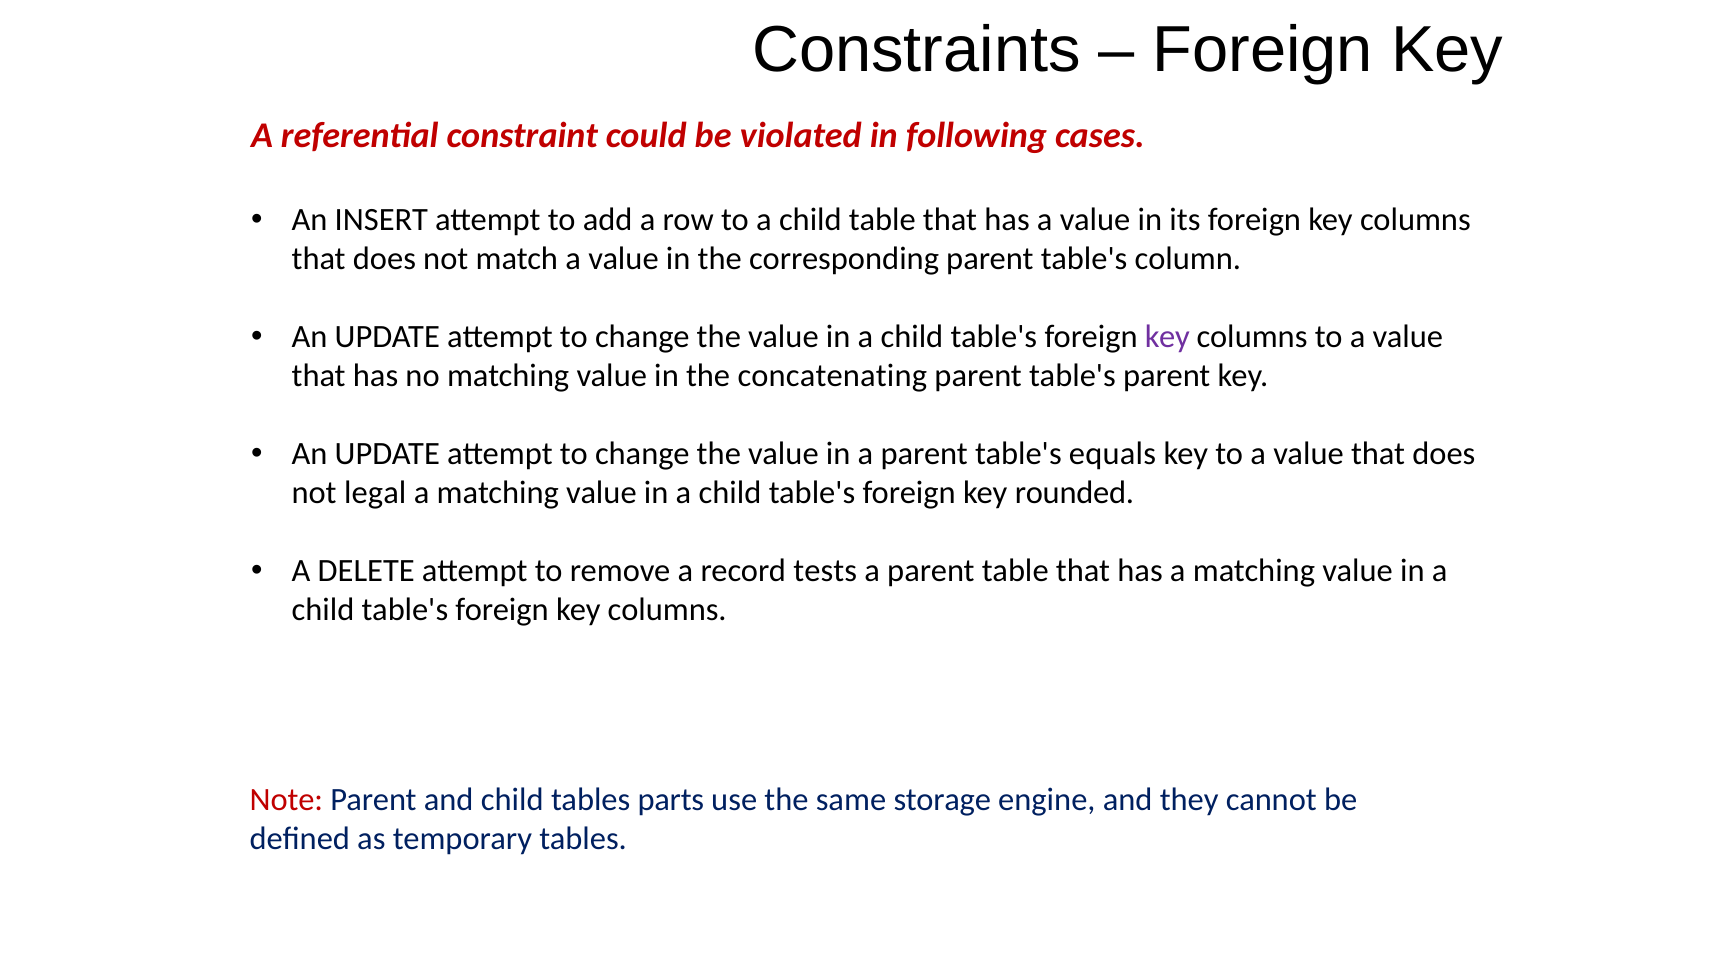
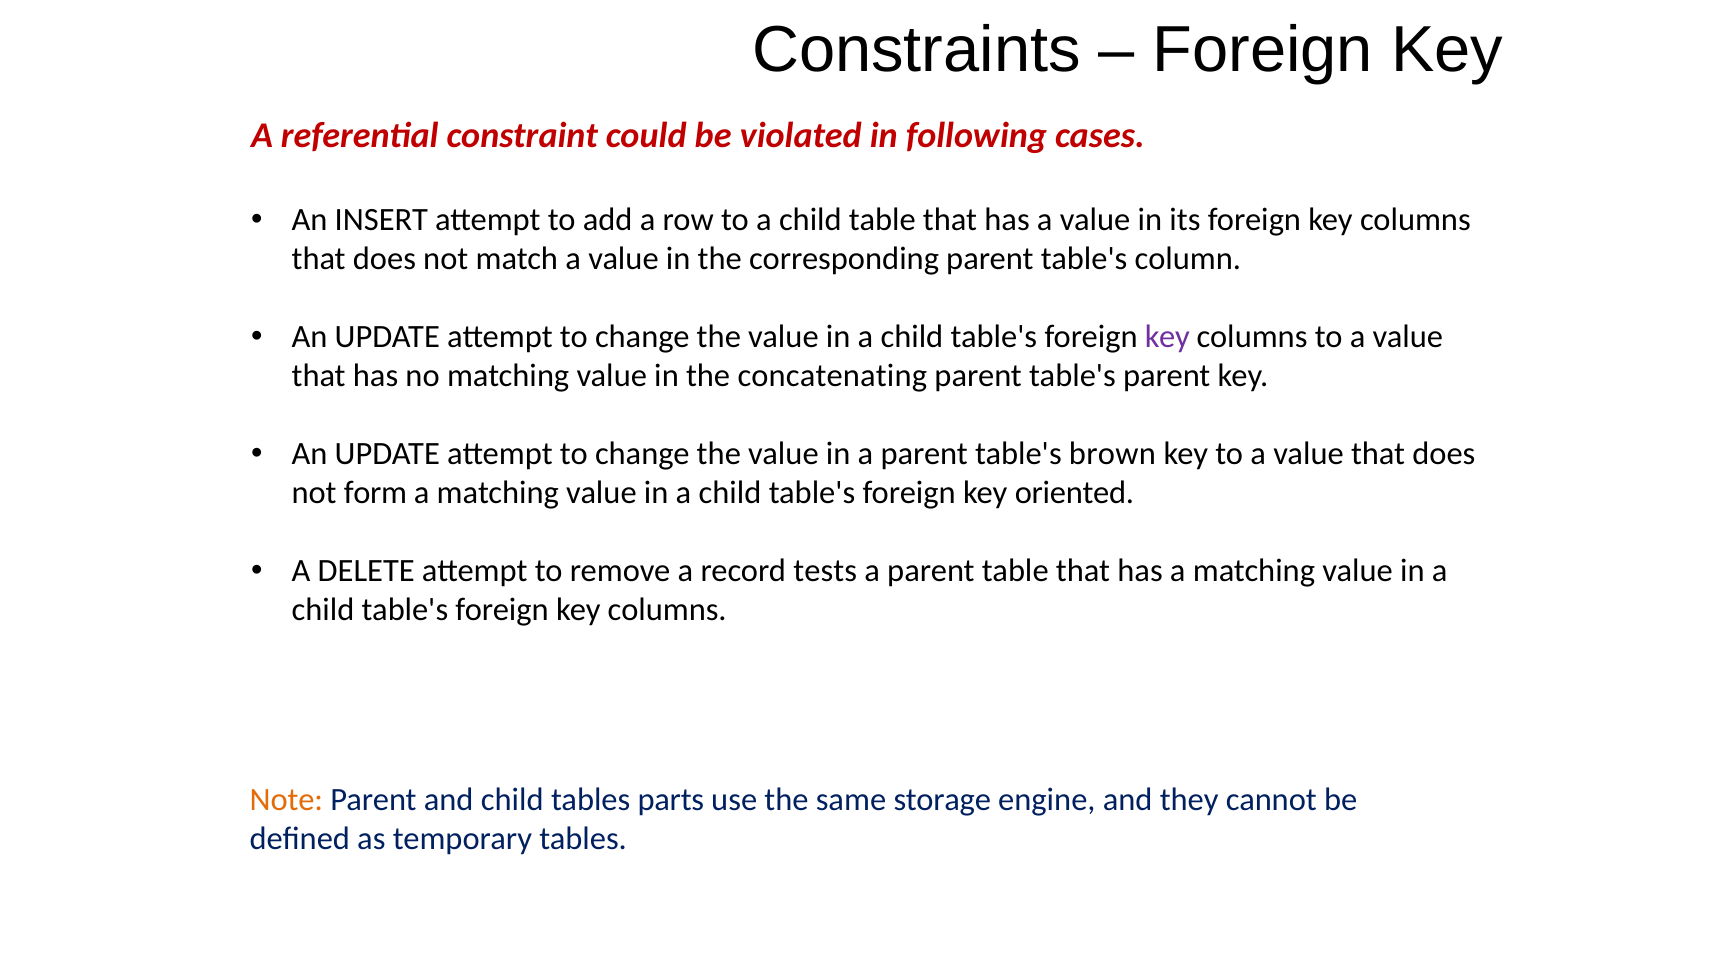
equals: equals -> brown
legal: legal -> form
rounded: rounded -> oriented
Note colour: red -> orange
